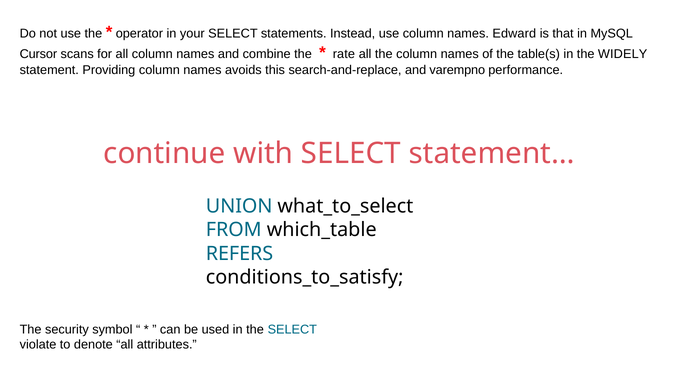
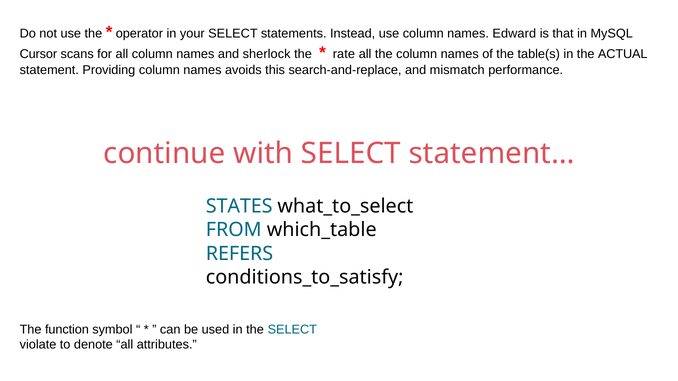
combine: combine -> sherlock
WIDELY: WIDELY -> ACTUAL
varempno: varempno -> mismatch
UNION: UNION -> STATES
security: security -> function
